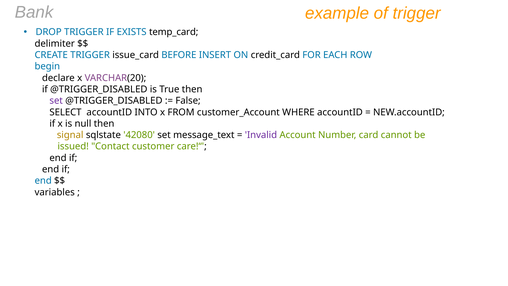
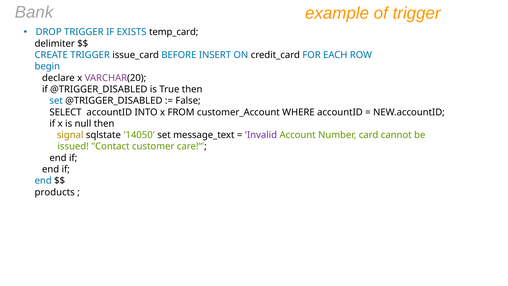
set at (56, 101) colour: purple -> blue
42080: 42080 -> 14050
variables: variables -> products
